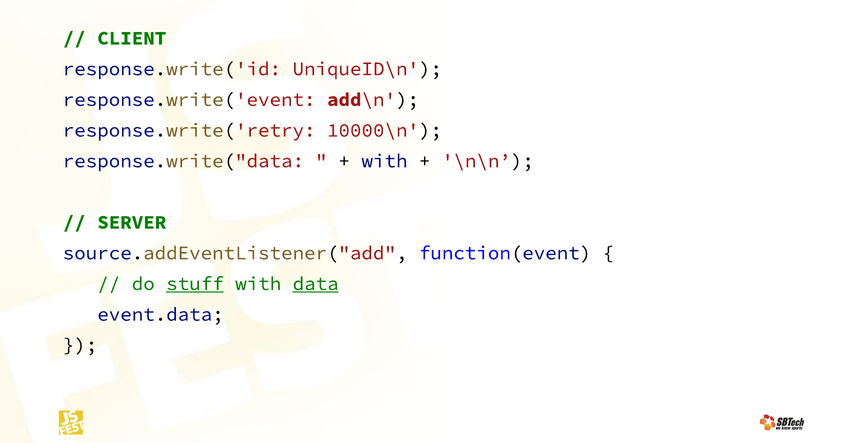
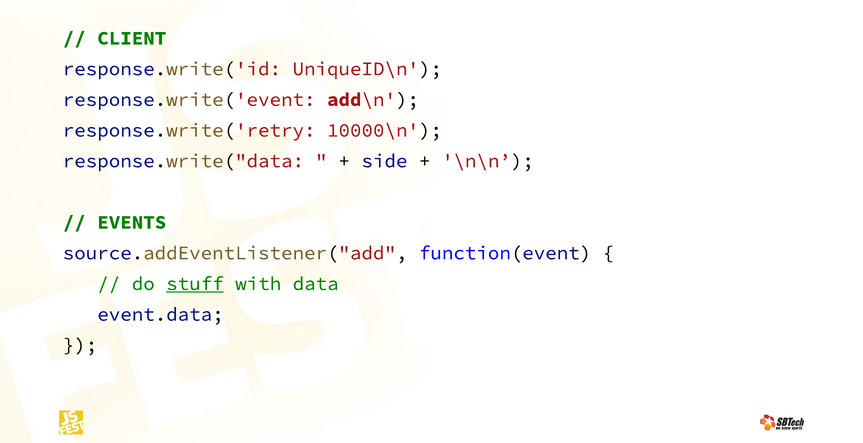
with at (384, 161): with -> side
SERVER: SERVER -> EVENTS
data underline: present -> none
